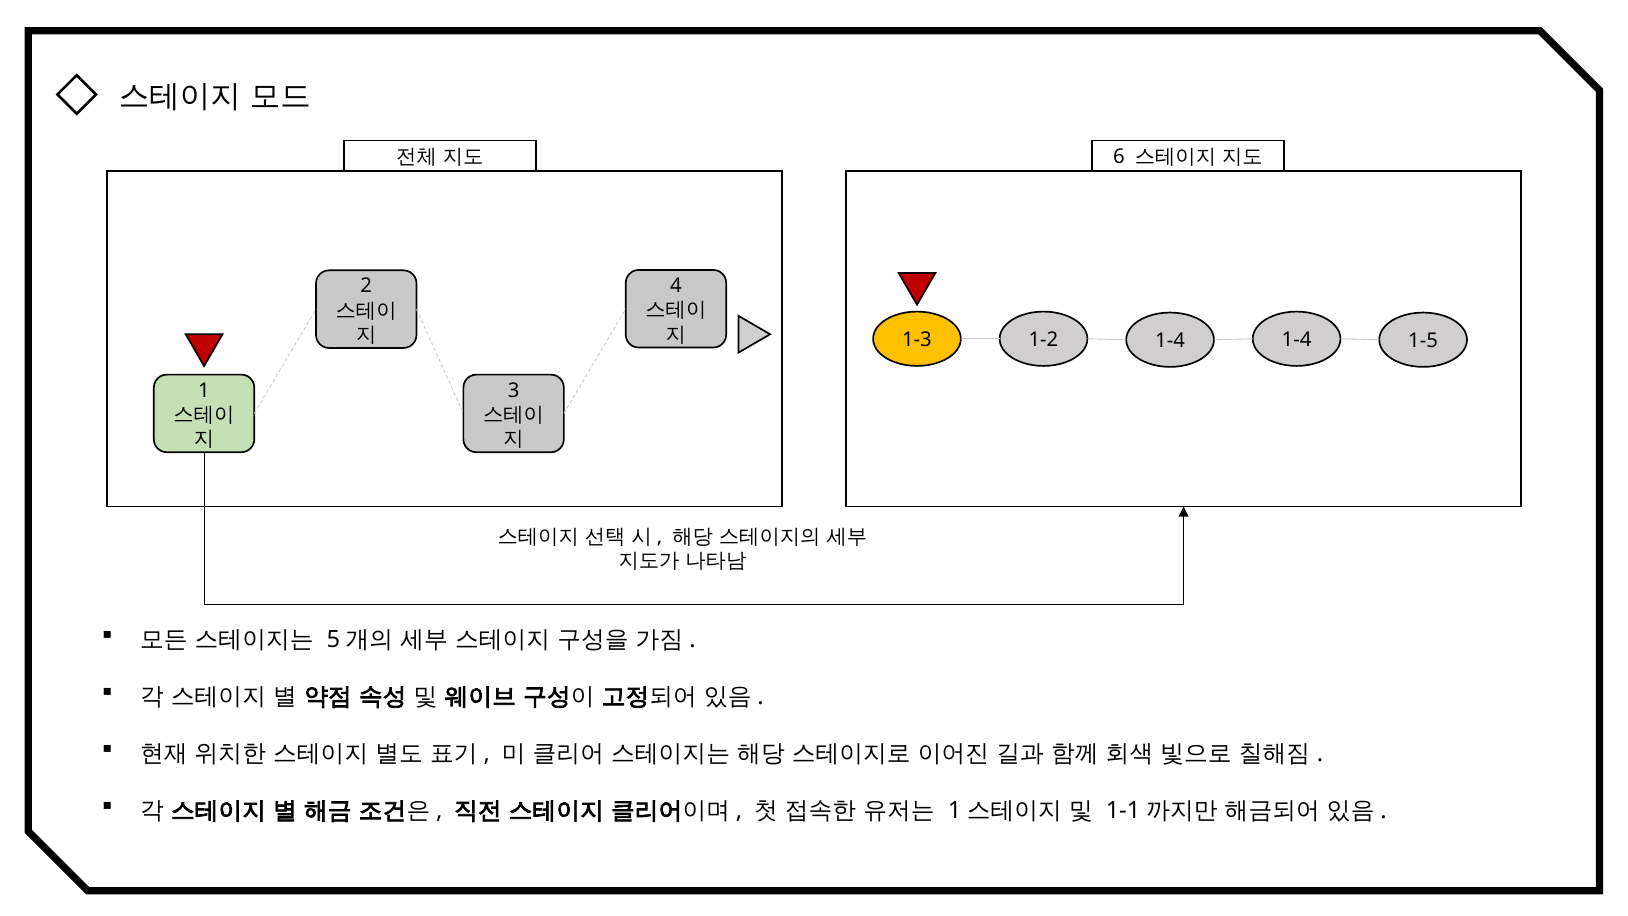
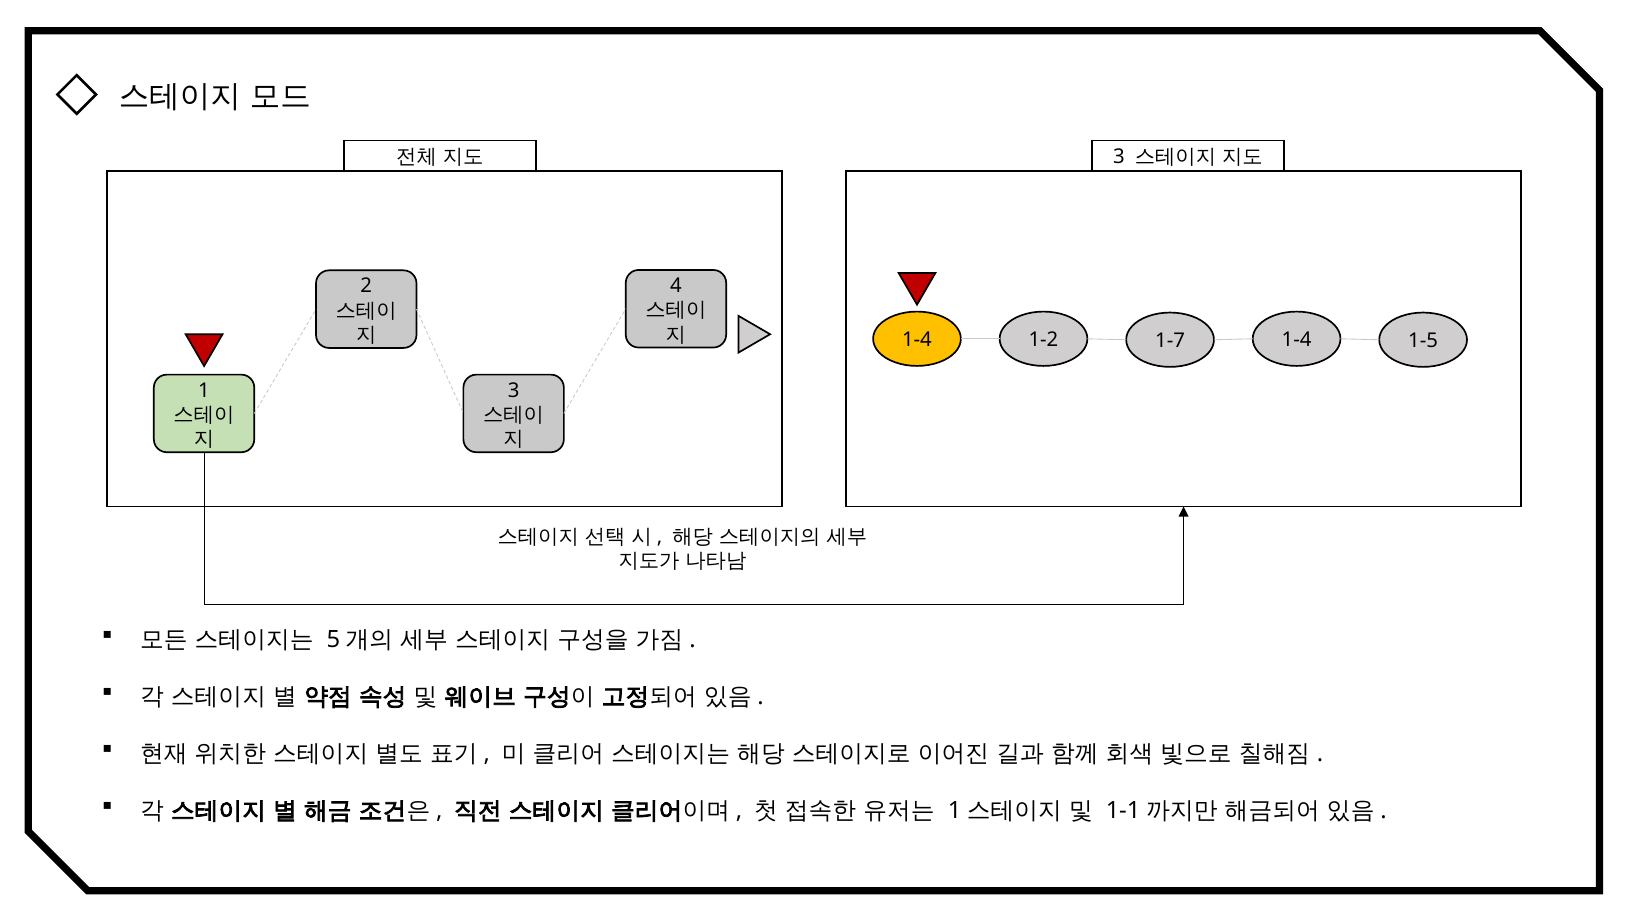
6 at (1119, 157): 6 -> 3
1-3 at (917, 340): 1-3 -> 1-4
1-2 1-4: 1-4 -> 1-7
